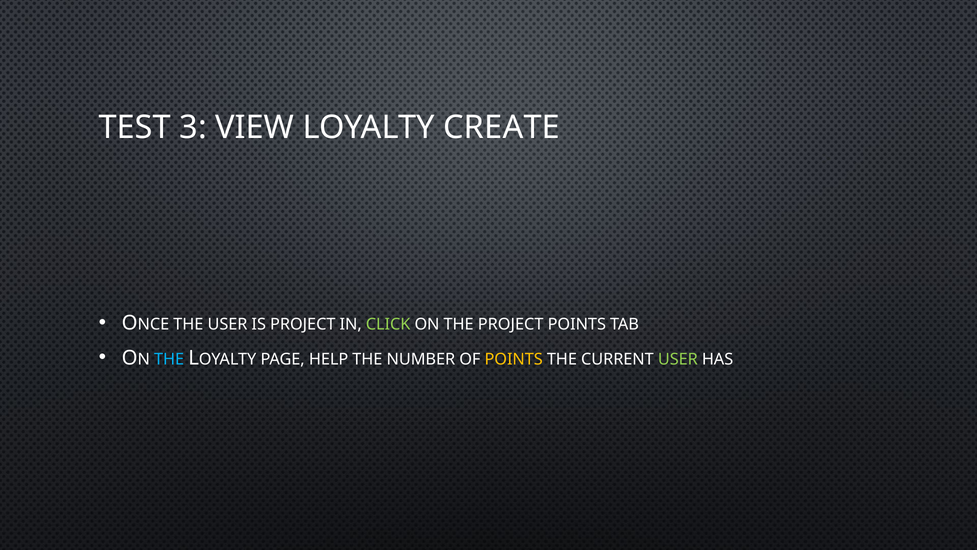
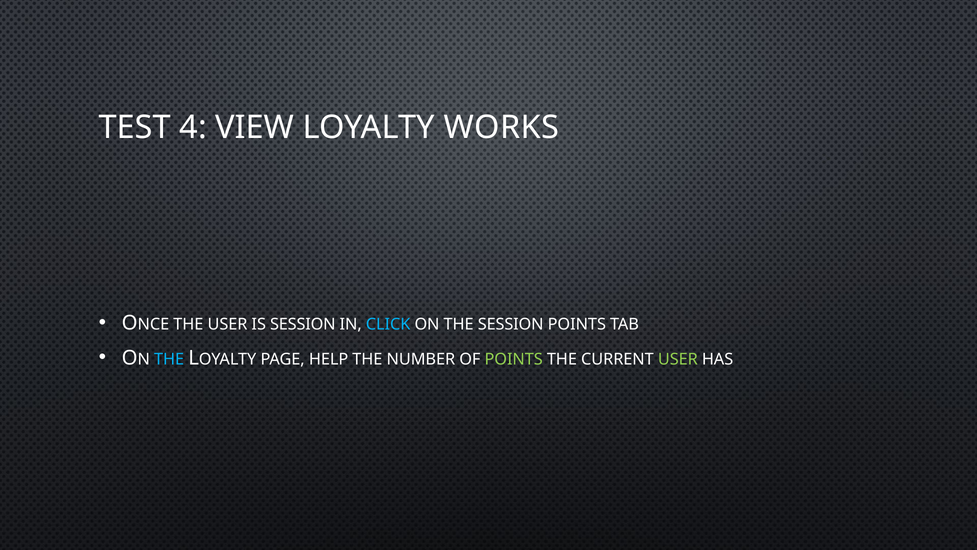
3: 3 -> 4
CREATE: CREATE -> WORKS
IS PROJECT: PROJECT -> SESSION
CLICK colour: light green -> light blue
THE PROJECT: PROJECT -> SESSION
POINTS at (514, 359) colour: yellow -> light green
